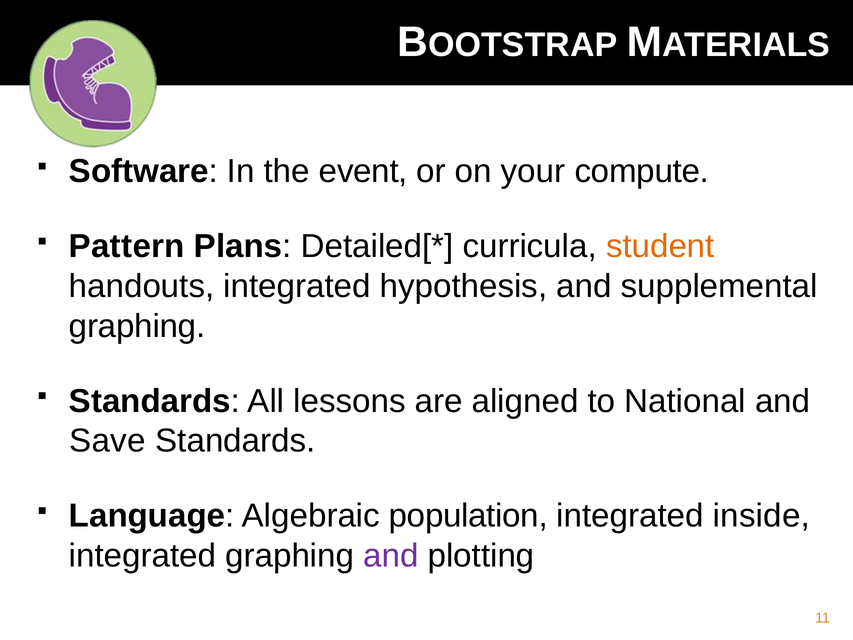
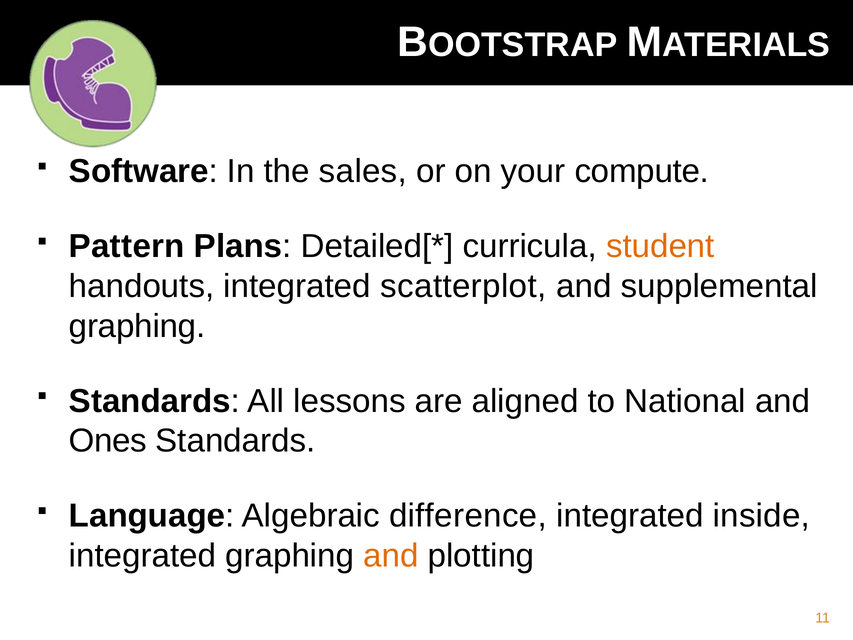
event: event -> sales
hypothesis: hypothesis -> scatterplot
Save: Save -> Ones
population: population -> difference
and at (391, 556) colour: purple -> orange
